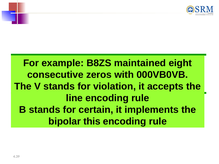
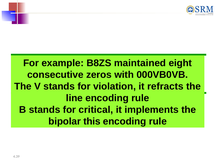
accepts: accepts -> refracts
certain: certain -> critical
